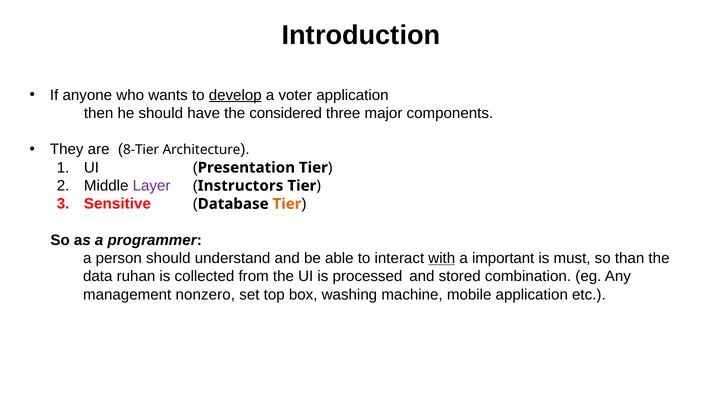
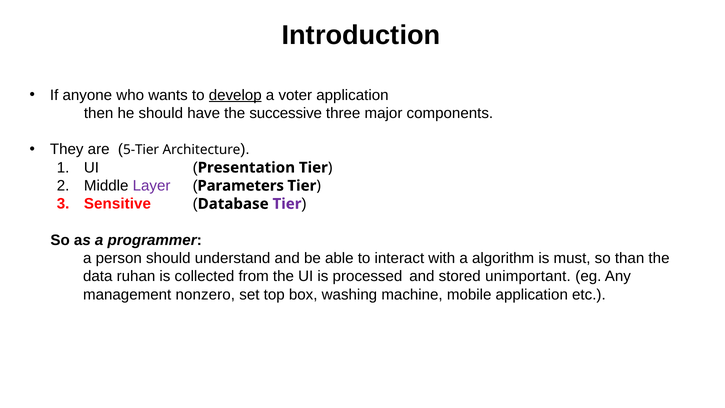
considered: considered -> successive
8-Tier: 8-Tier -> 5-Tier
Instructors: Instructors -> Parameters
Tier at (287, 204) colour: orange -> purple
with underline: present -> none
important: important -> algorithm
combination: combination -> unimportant
